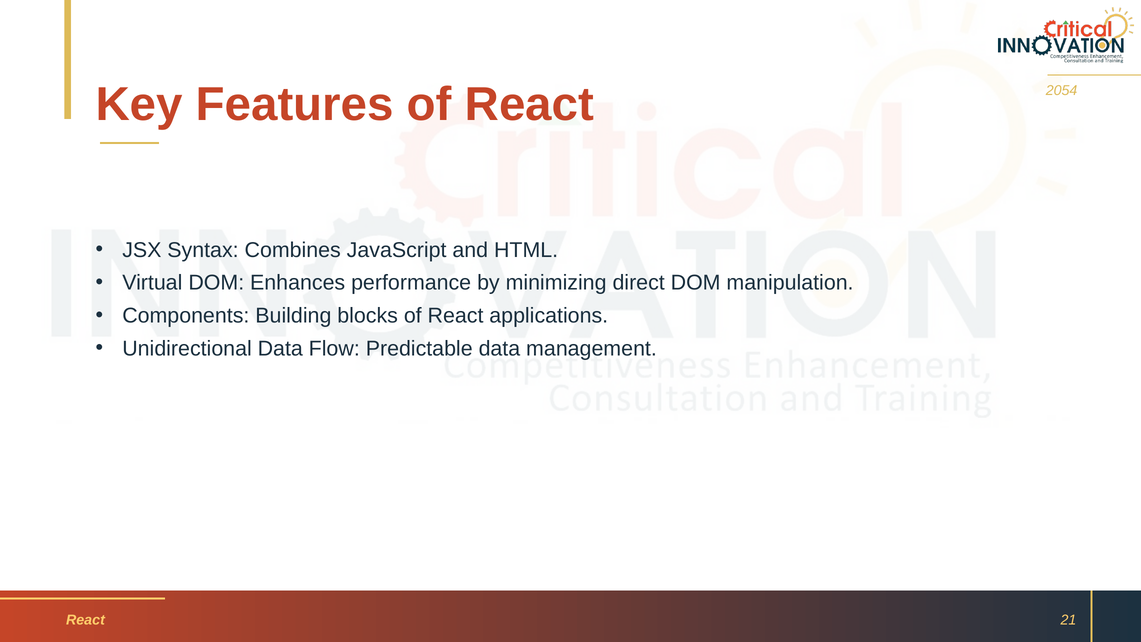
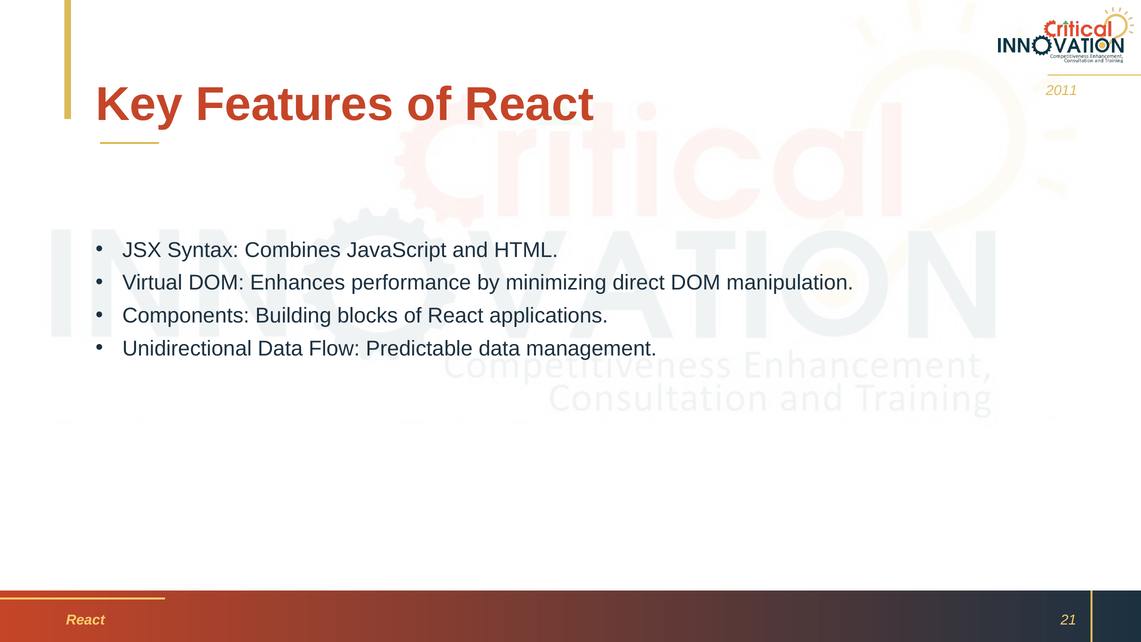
2054: 2054 -> 2011
